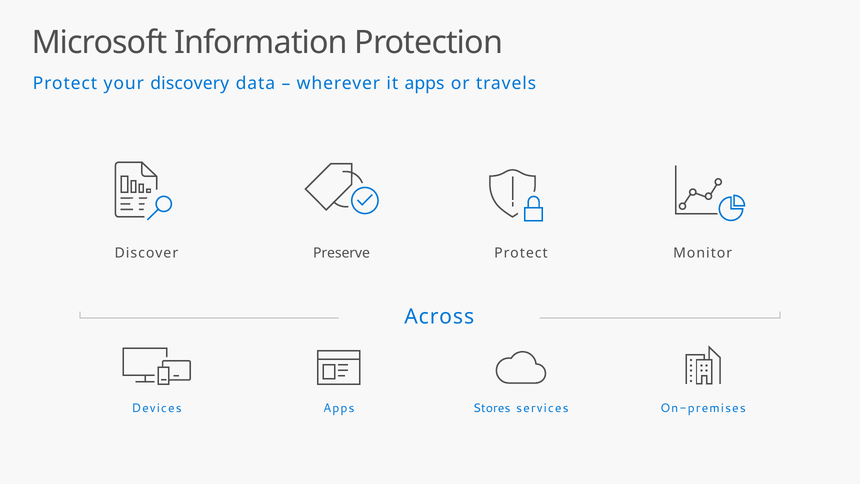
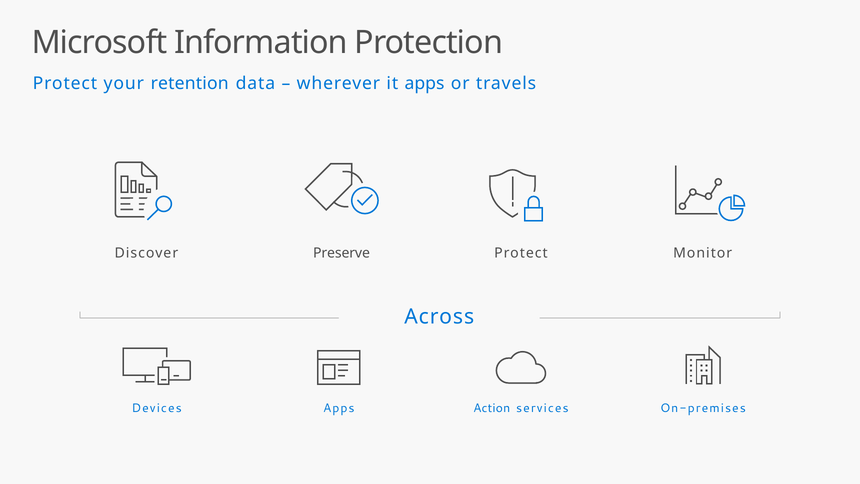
discovery: discovery -> retention
Stores: Stores -> Action
